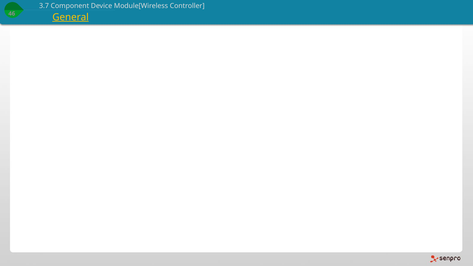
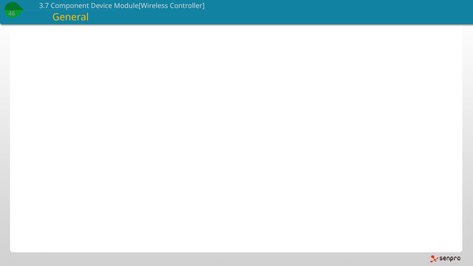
General underline: present -> none
